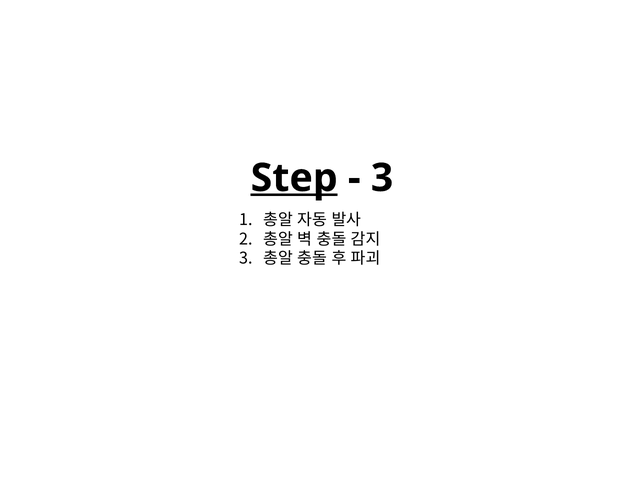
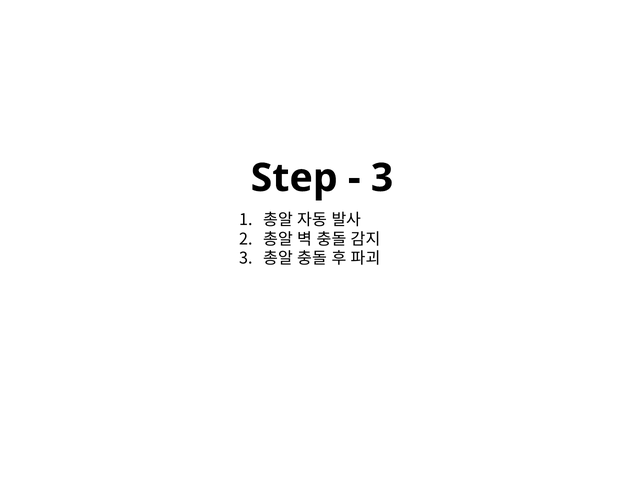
Step underline: present -> none
